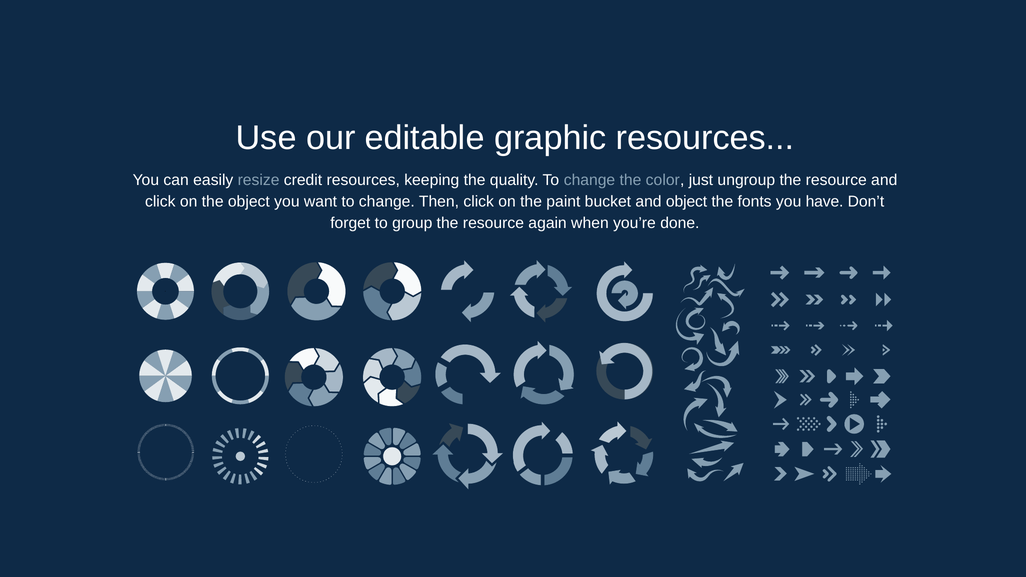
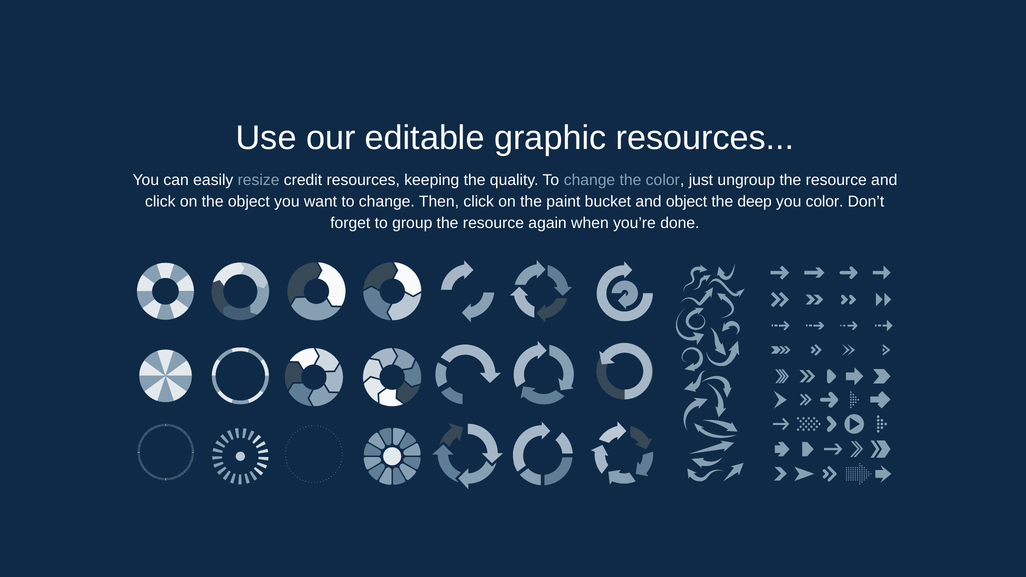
fonts: fonts -> deep
you have: have -> color
